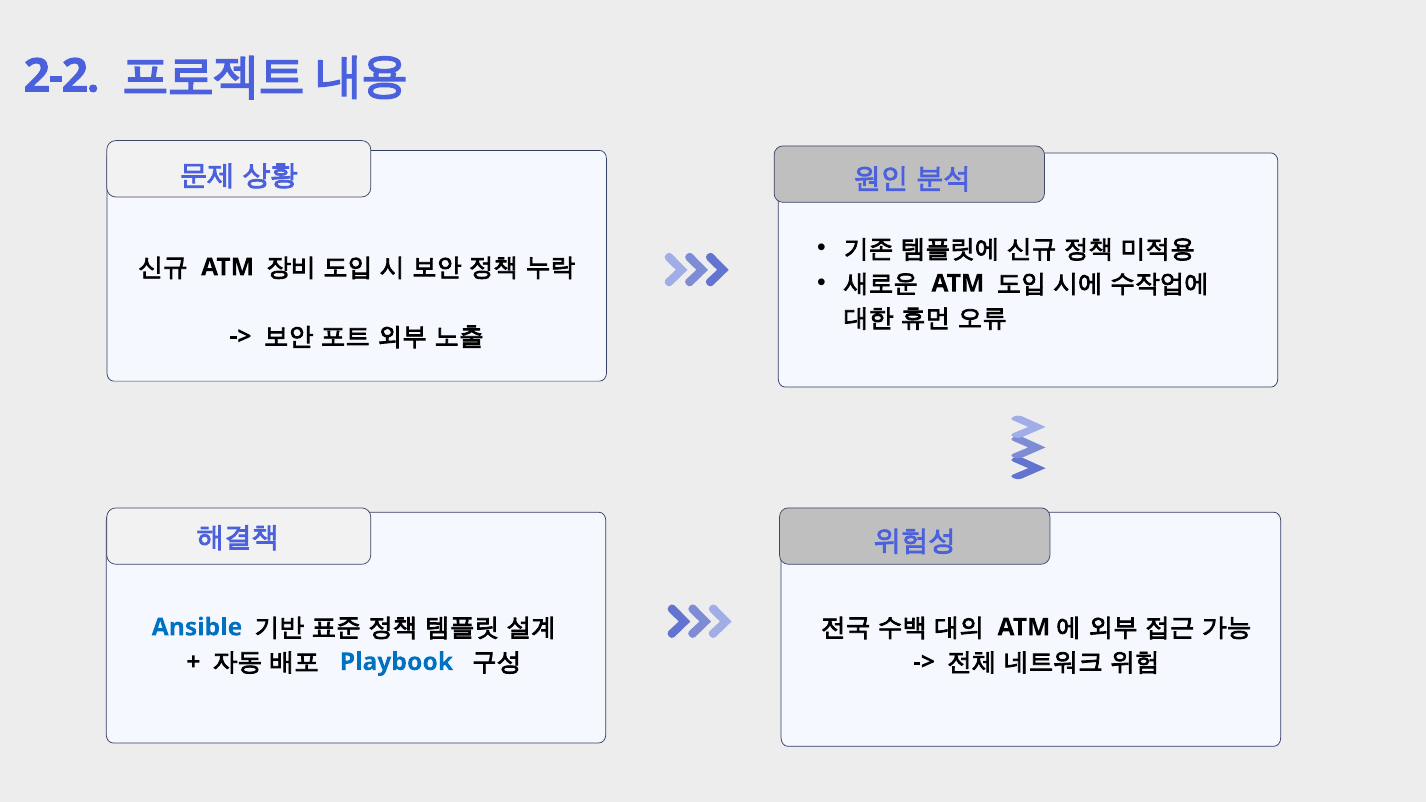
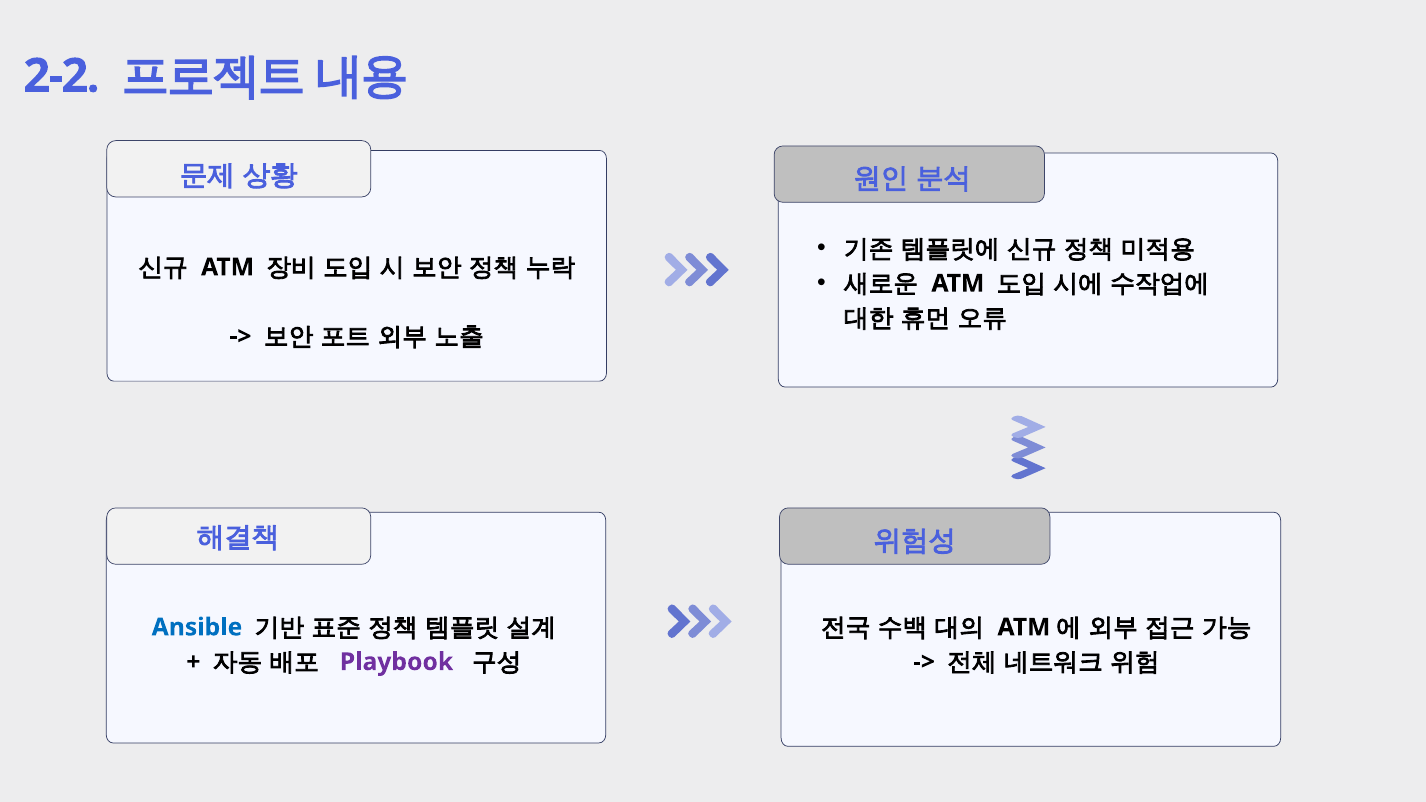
Playbook colour: blue -> purple
